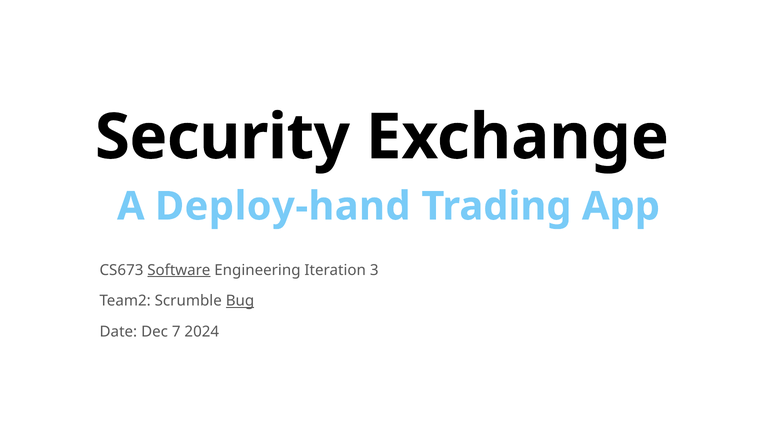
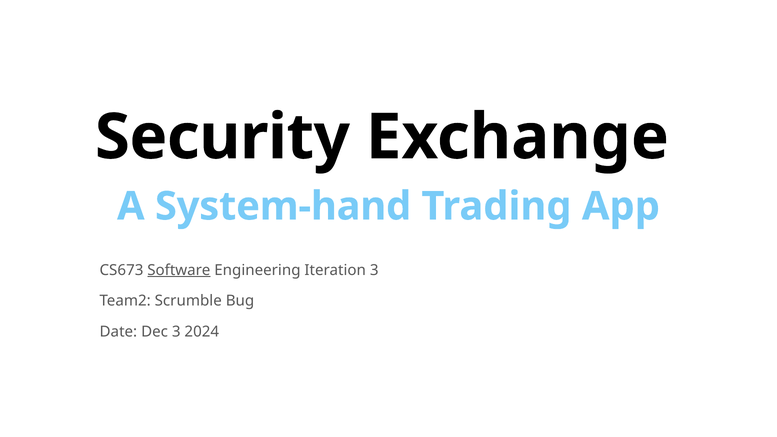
Deploy-hand: Deploy-hand -> System-hand
Bug underline: present -> none
Dec 7: 7 -> 3
